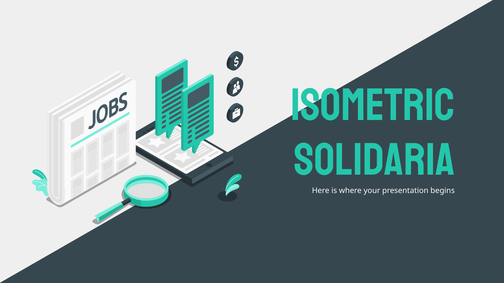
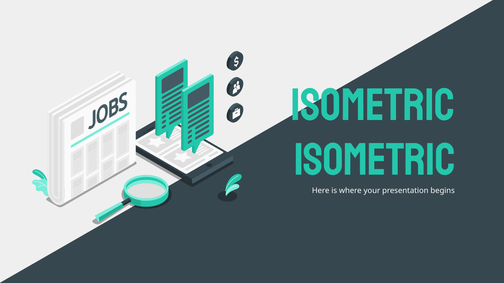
SOLIDARIA at (374, 160): SOLIDARIA -> ISOMETRIC
